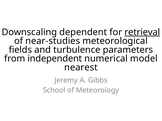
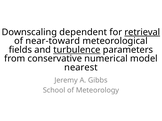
near-studies: near-studies -> near-toward
turbulence underline: none -> present
independent: independent -> conservative
